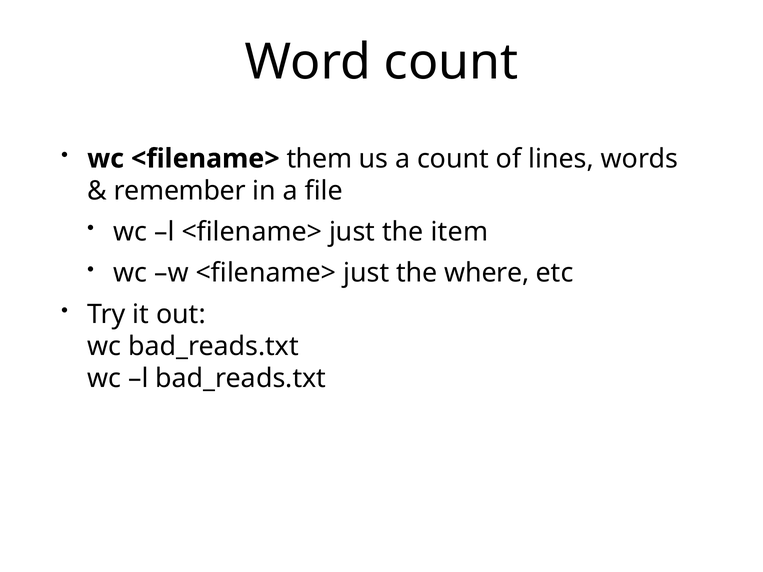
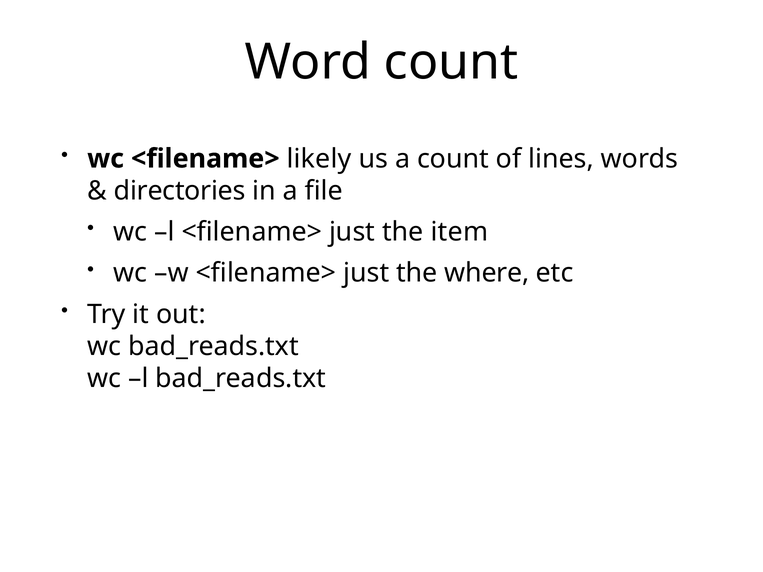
them: them -> likely
remember: remember -> directories
